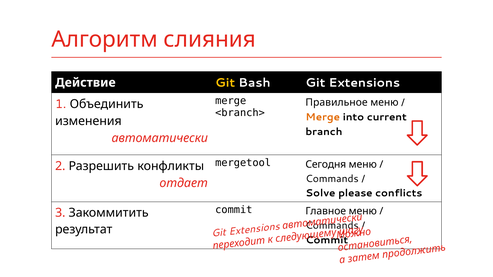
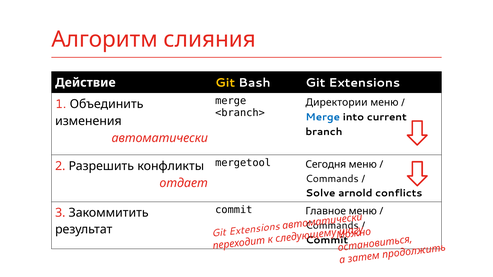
Правильное: Правильное -> Директории
Merge at (323, 117) colour: orange -> blue
please: please -> arnold
